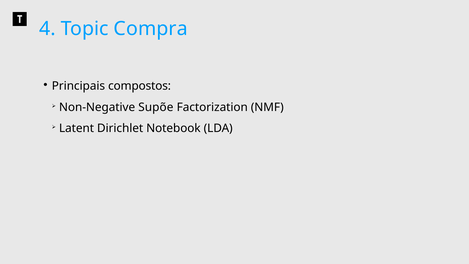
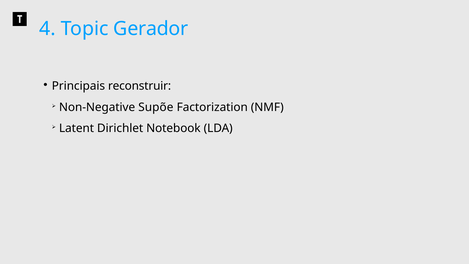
Compra: Compra -> Gerador
compostos: compostos -> reconstruir
